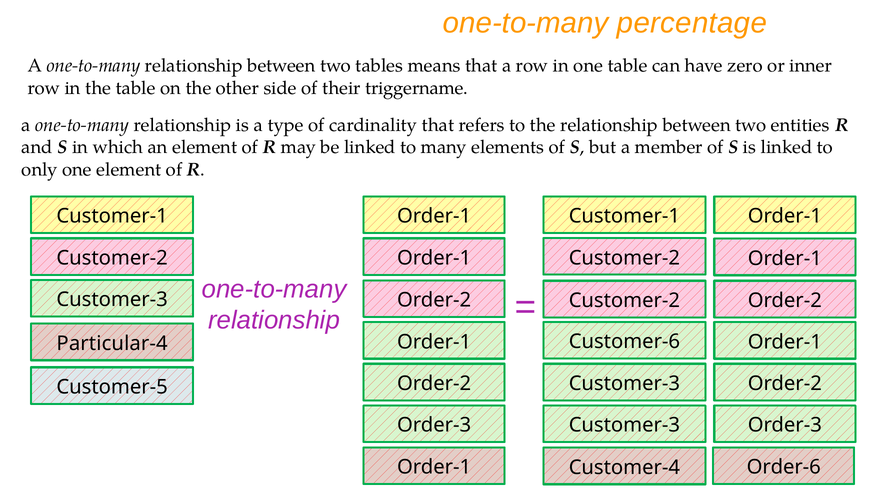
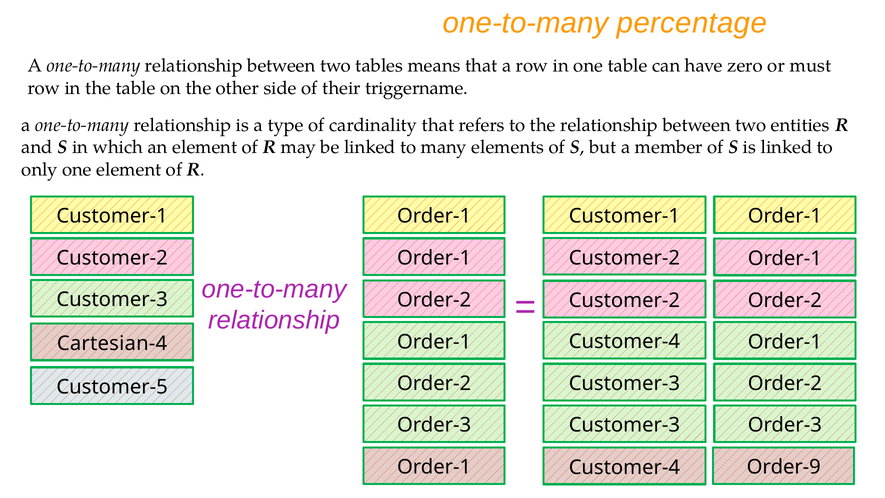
inner: inner -> must
Customer-6 at (624, 341): Customer-6 -> Customer-4
Particular-4: Particular-4 -> Cartesian-4
Order-6: Order-6 -> Order-9
